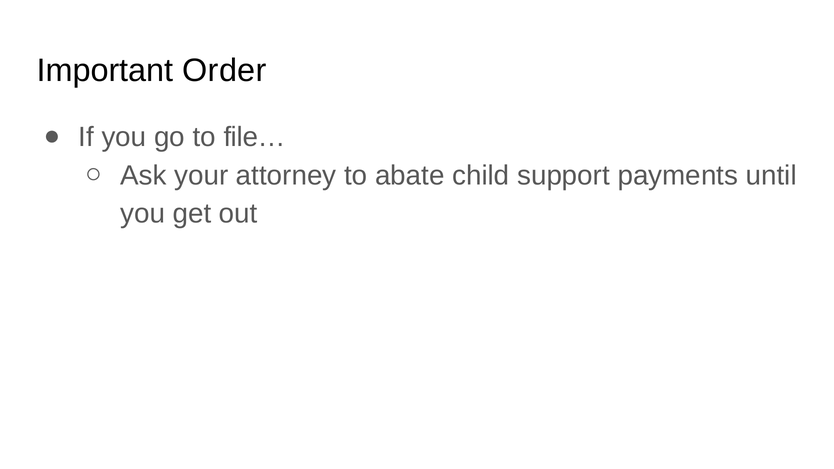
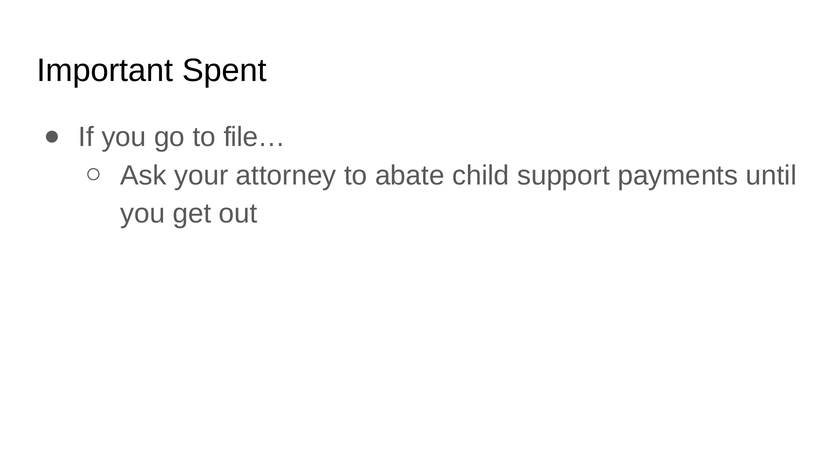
Order: Order -> Spent
